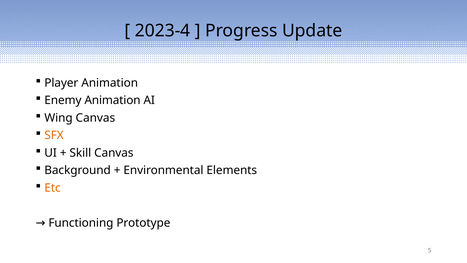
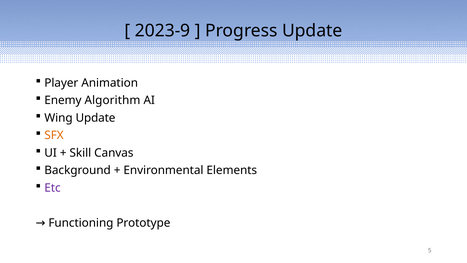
2023-4: 2023-4 -> 2023-9
Enemy Animation: Animation -> Algorithm
Wing Canvas: Canvas -> Update
Etc colour: orange -> purple
